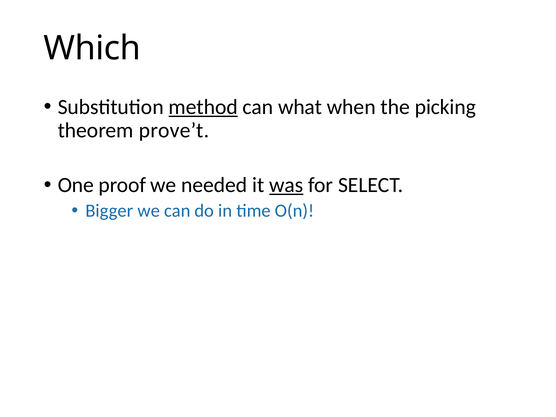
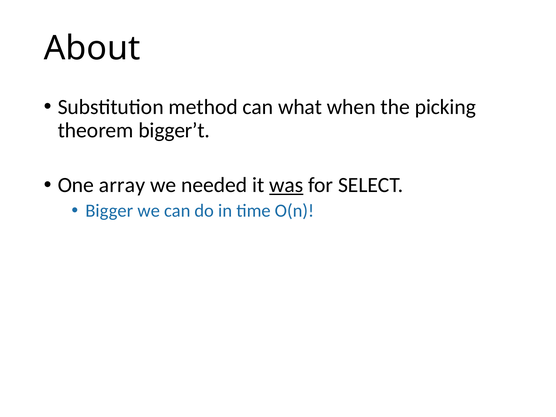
Which: Which -> About
method underline: present -> none
prove’t: prove’t -> bigger’t
proof: proof -> array
